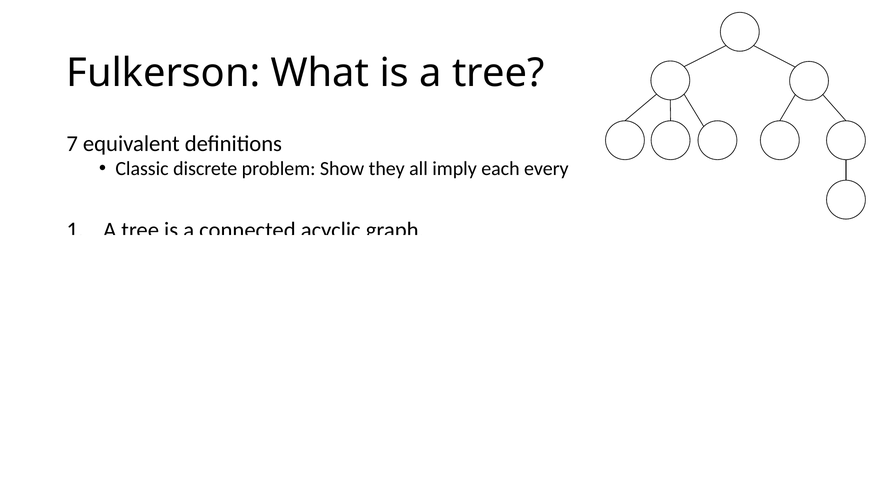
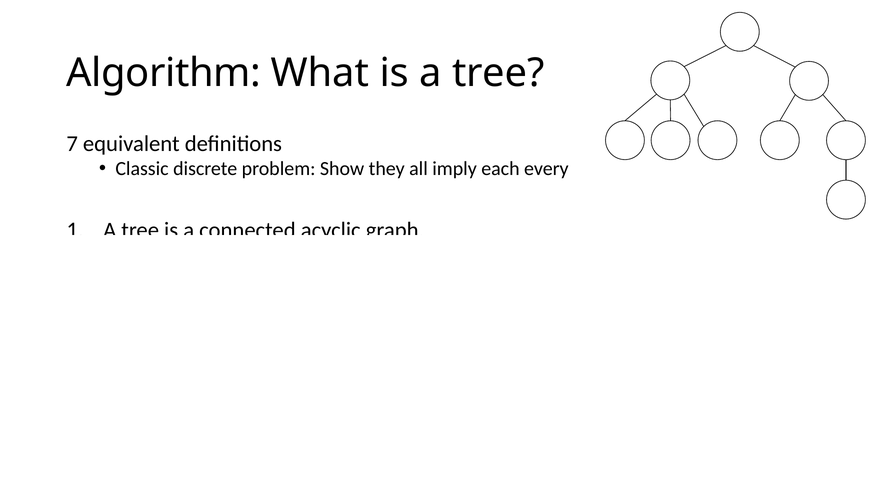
Fulkerson: Fulkerson -> Algorithm
